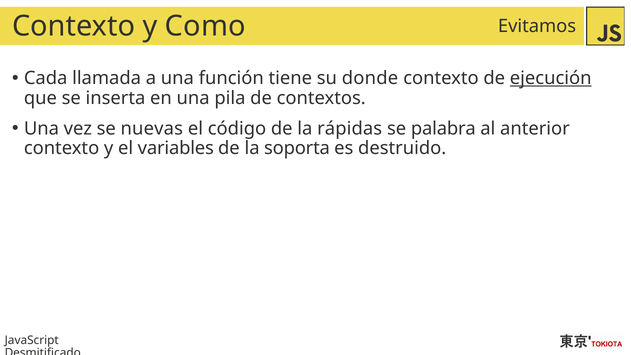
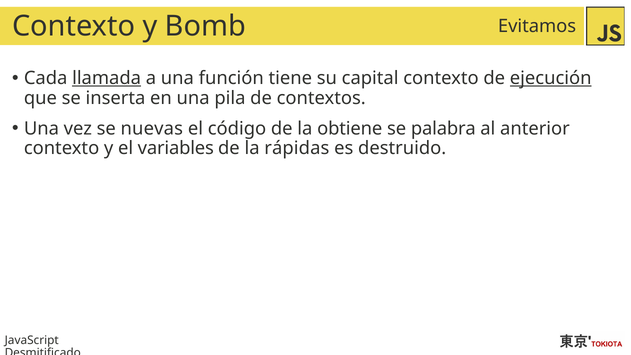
Como: Como -> Bomb
llamada underline: none -> present
donde: donde -> capital
rápidas: rápidas -> obtiene
soporta: soporta -> rápidas
